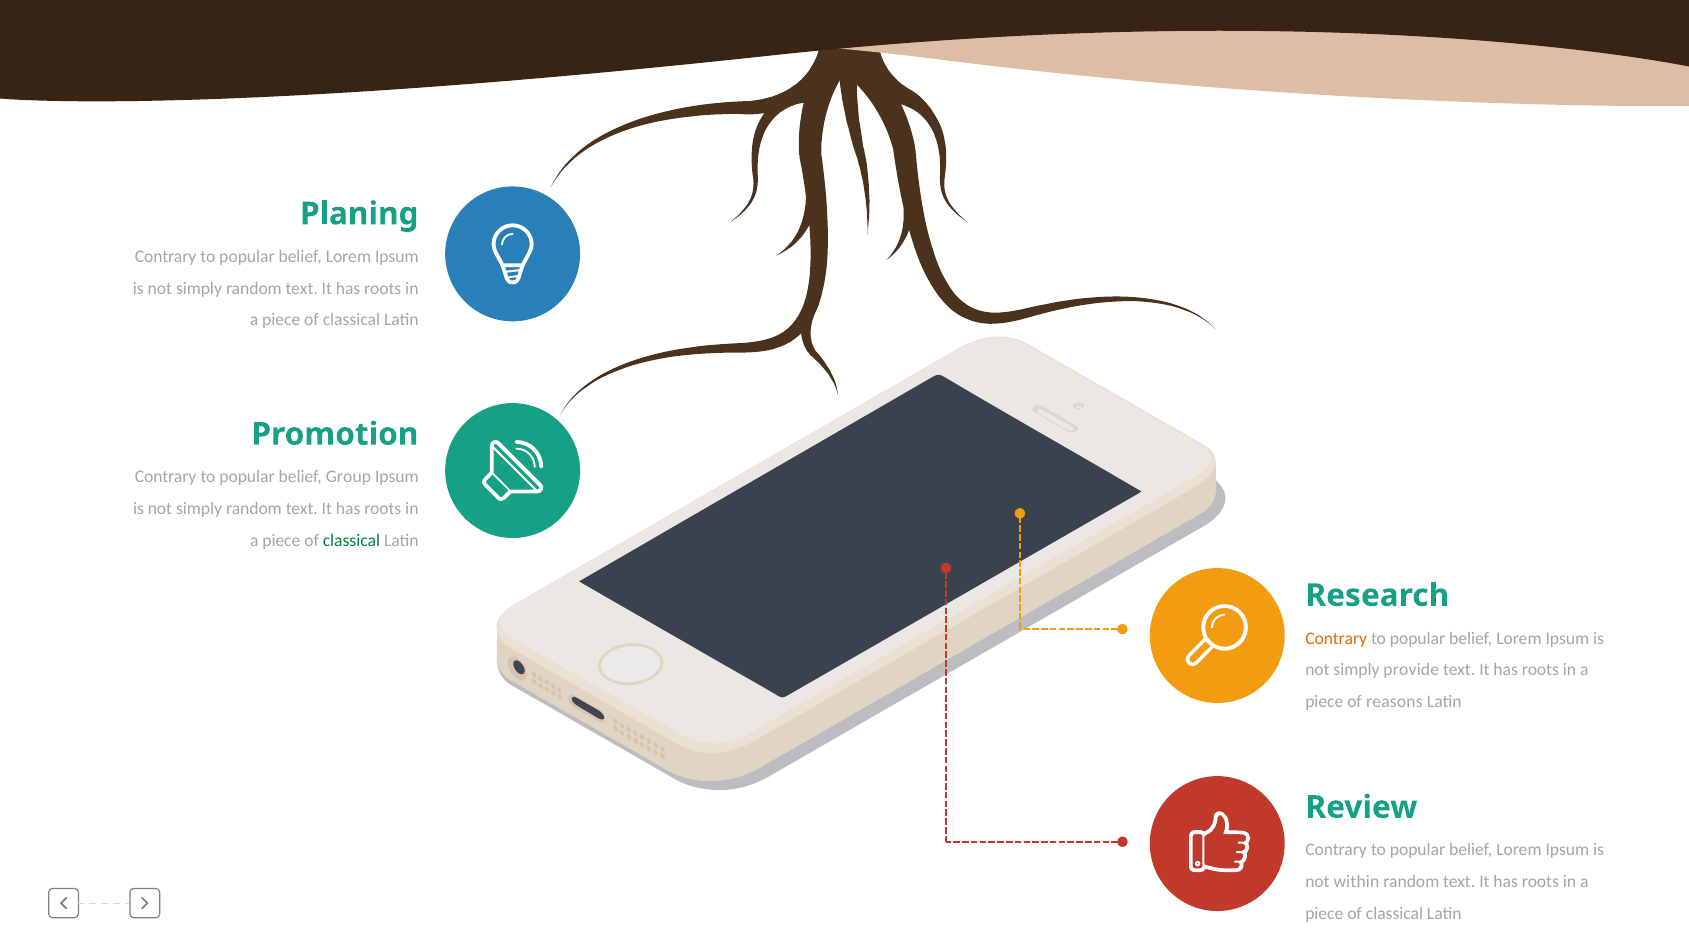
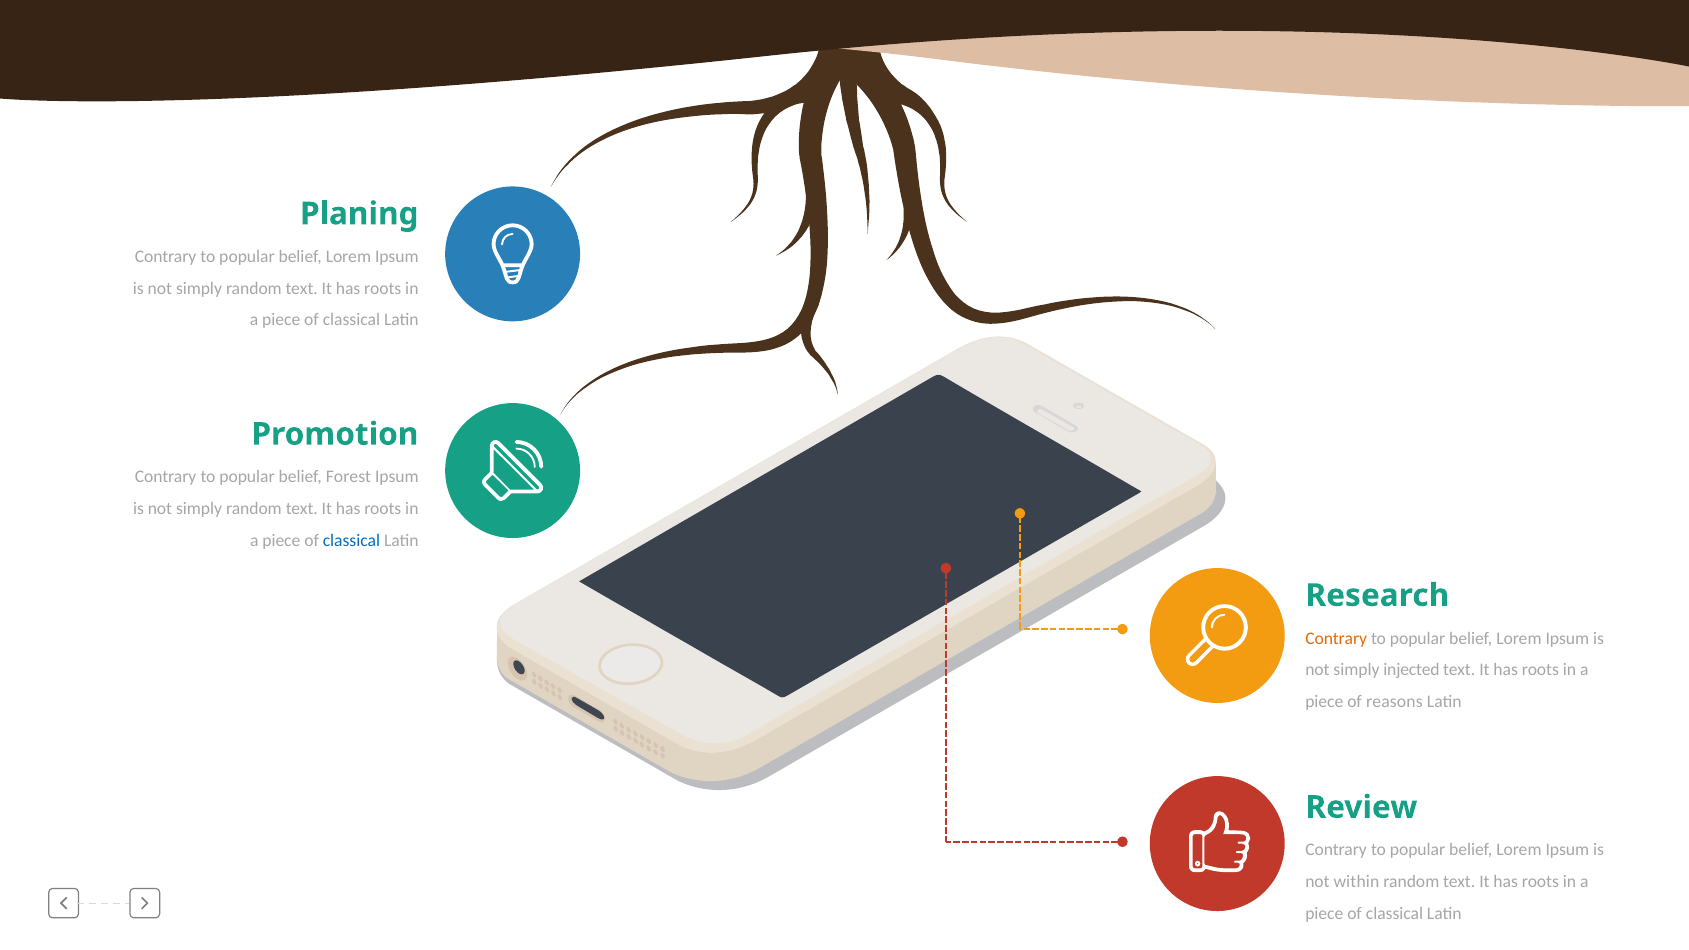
Group: Group -> Forest
classical at (351, 540) colour: green -> blue
provide: provide -> injected
